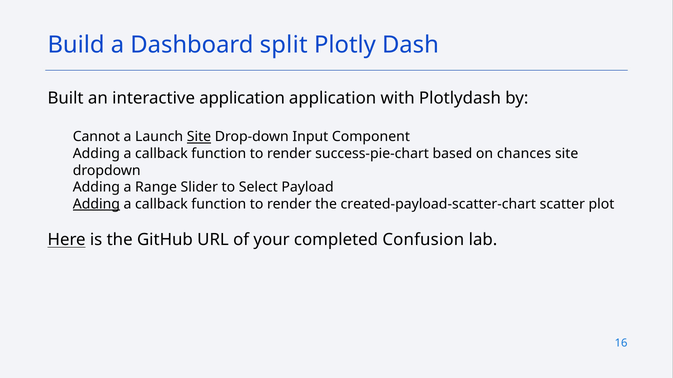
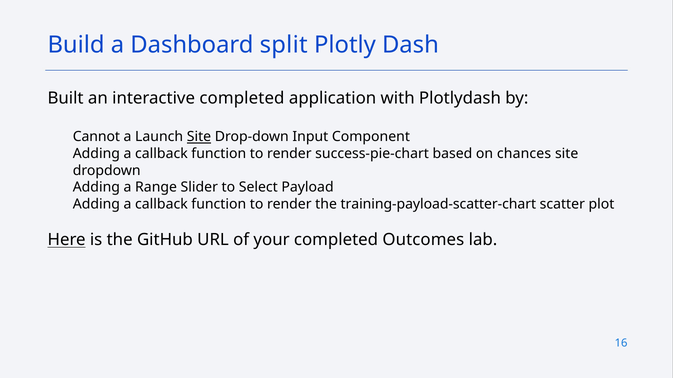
interactive application: application -> completed
Adding at (96, 204) underline: present -> none
created-payload-scatter-chart: created-payload-scatter-chart -> training-payload-scatter-chart
Confusion: Confusion -> Outcomes
